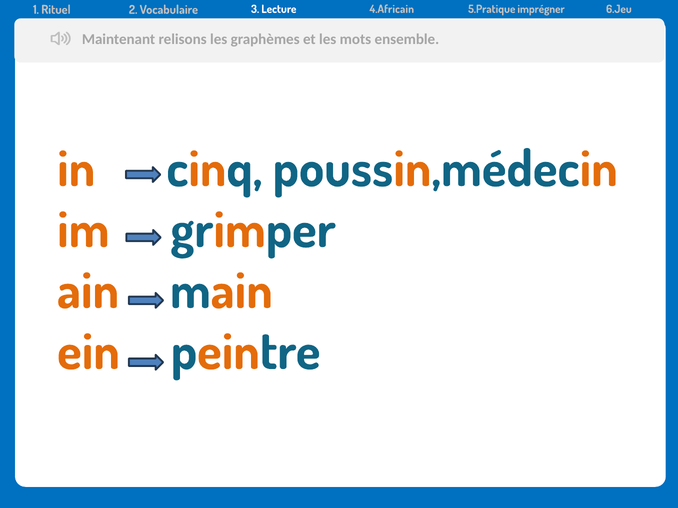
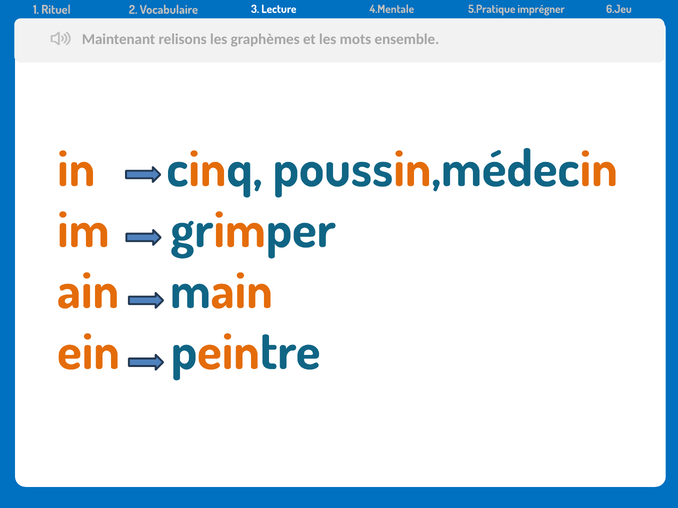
4.Africain: 4.Africain -> 4.Mentale
